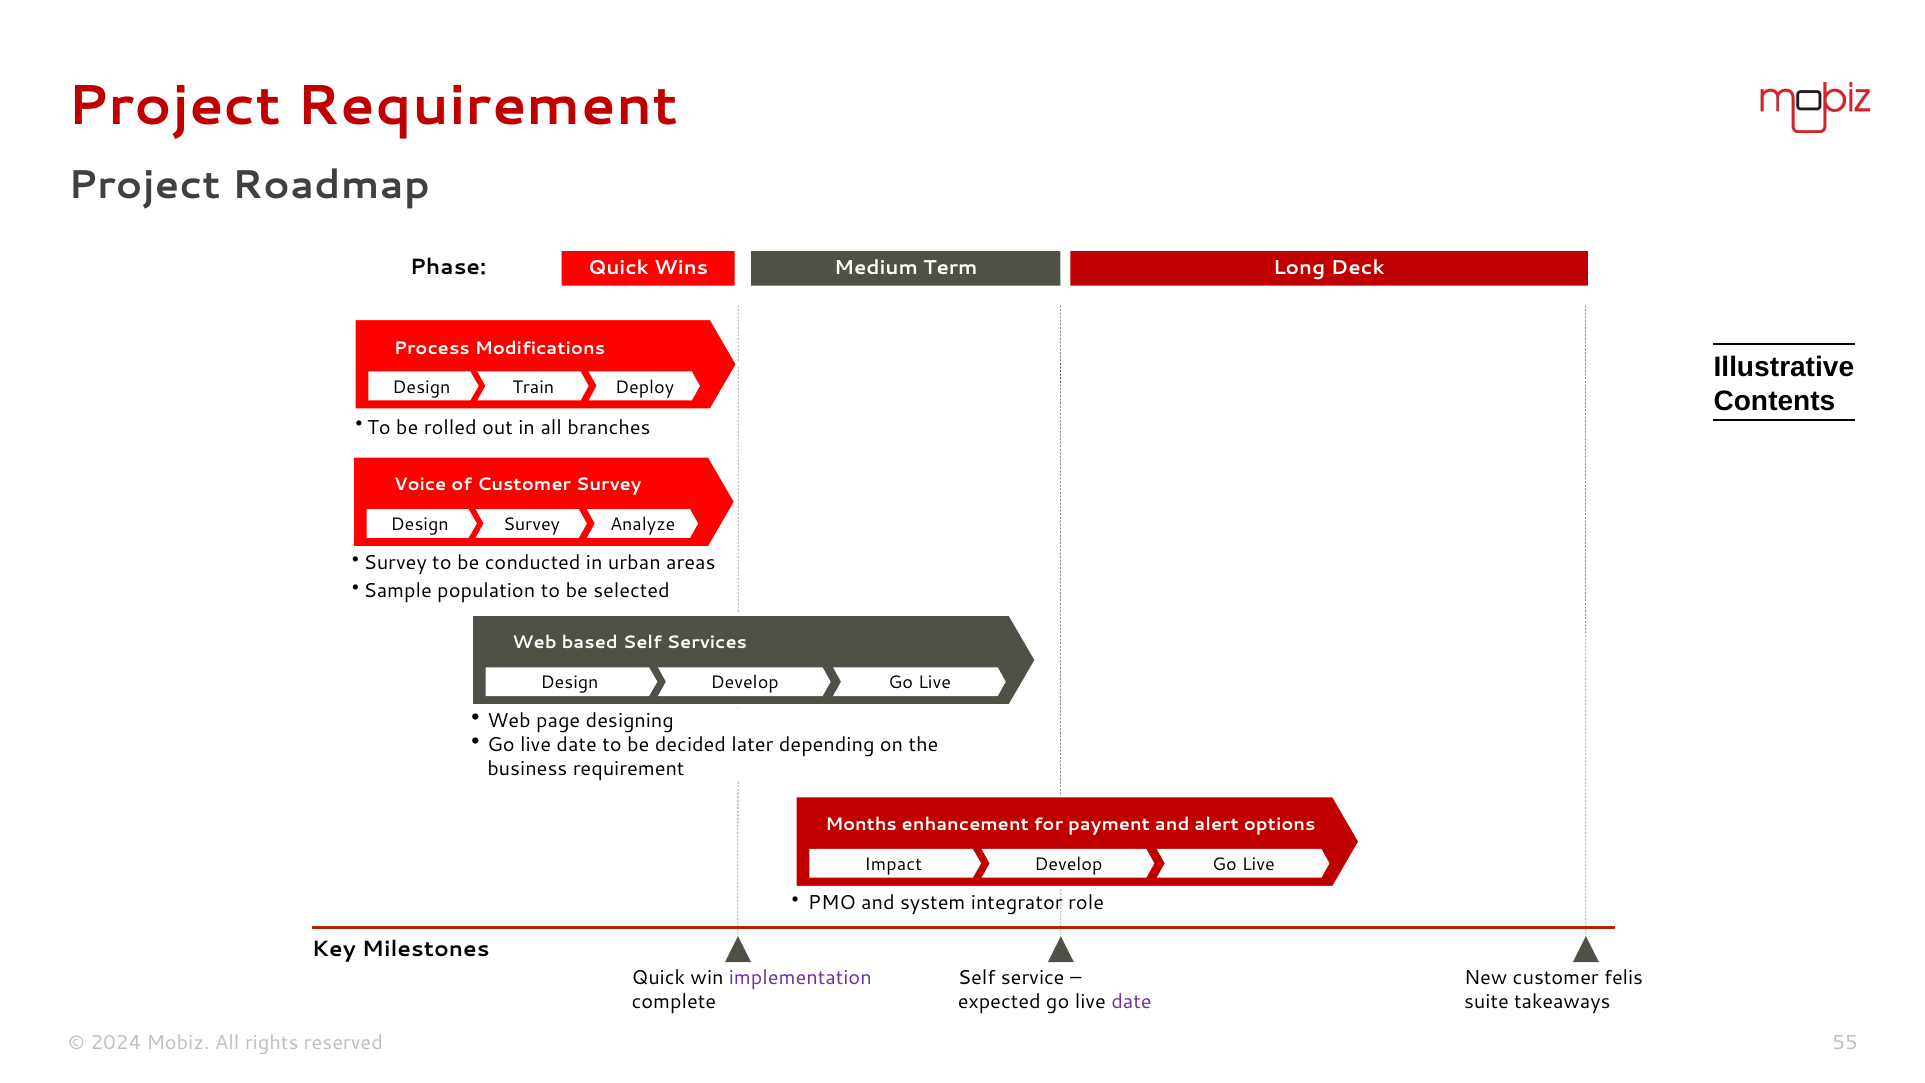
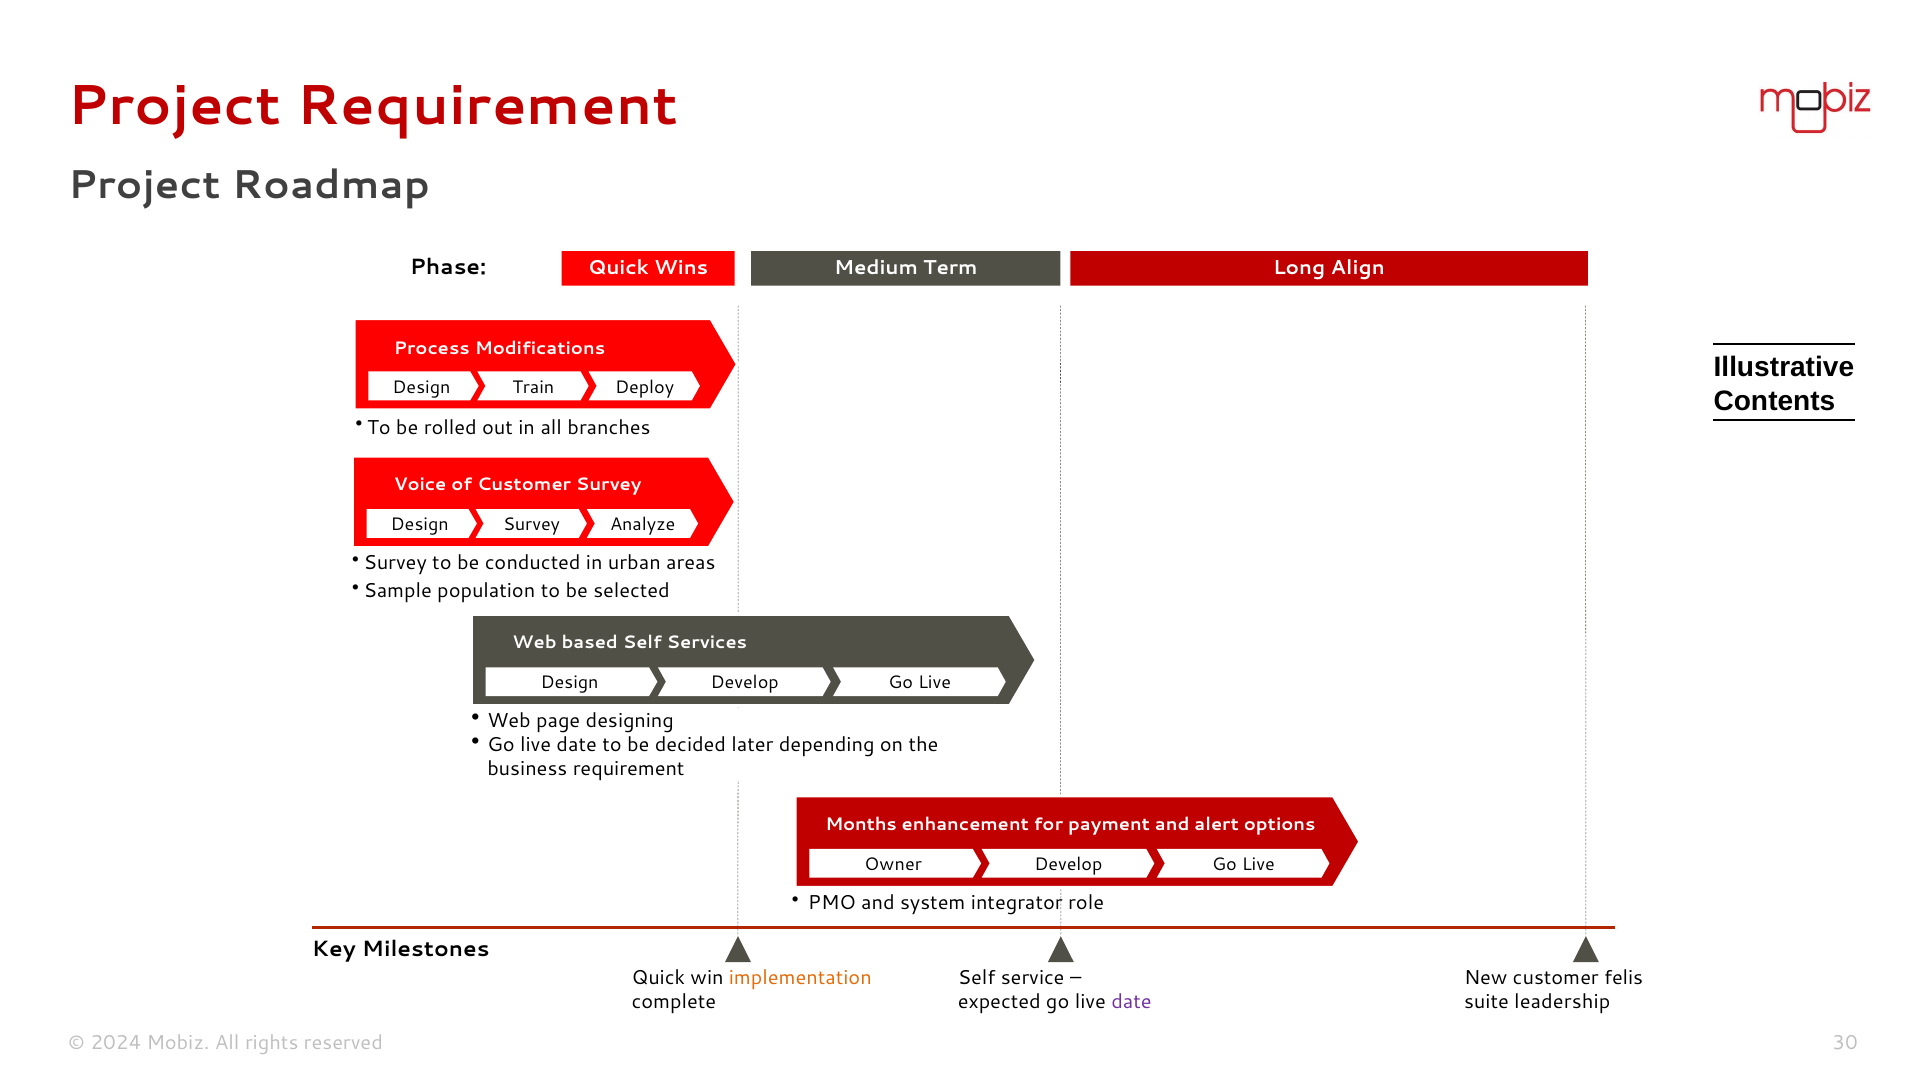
Deck: Deck -> Align
Impact: Impact -> Owner
implementation colour: purple -> orange
takeaways: takeaways -> leadership
55: 55 -> 30
